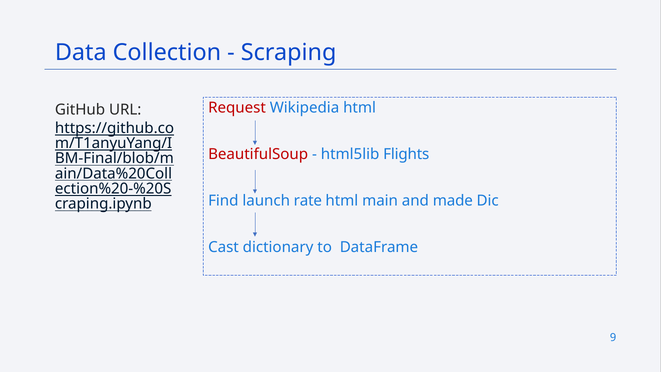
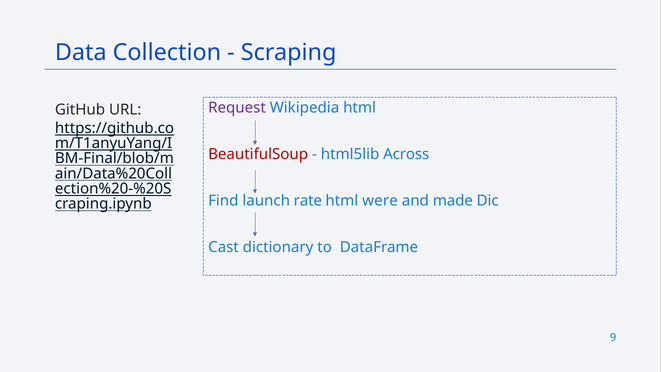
Request colour: red -> purple
Flights: Flights -> Across
main: main -> were
